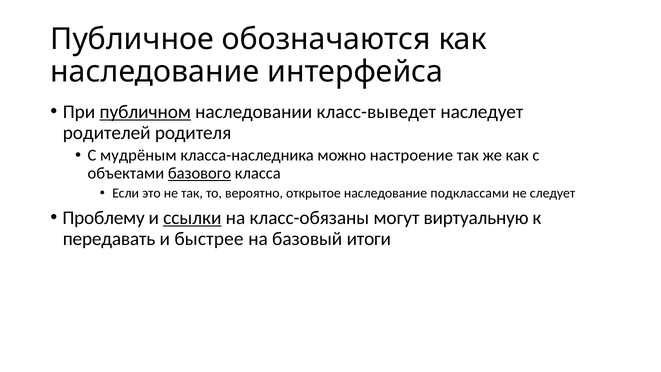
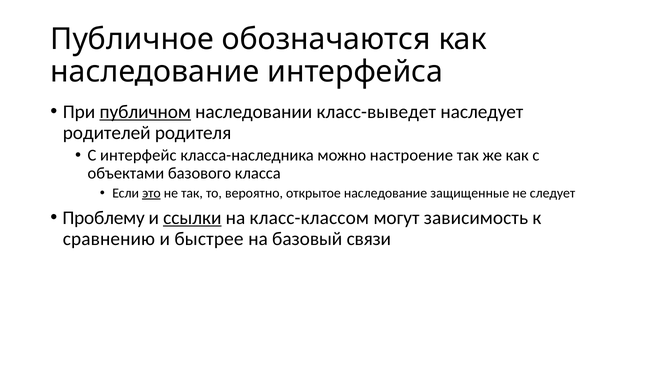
мудрёным: мудрёным -> интерфейс
базового underline: present -> none
это underline: none -> present
подклассами: подклассами -> защищенные
класс-обязаны: класс-обязаны -> класс-классом
виртуальную: виртуальную -> зависимость
передавать: передавать -> сравнению
итоги: итоги -> связи
